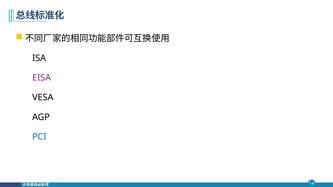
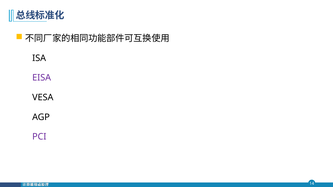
PCI colour: blue -> purple
